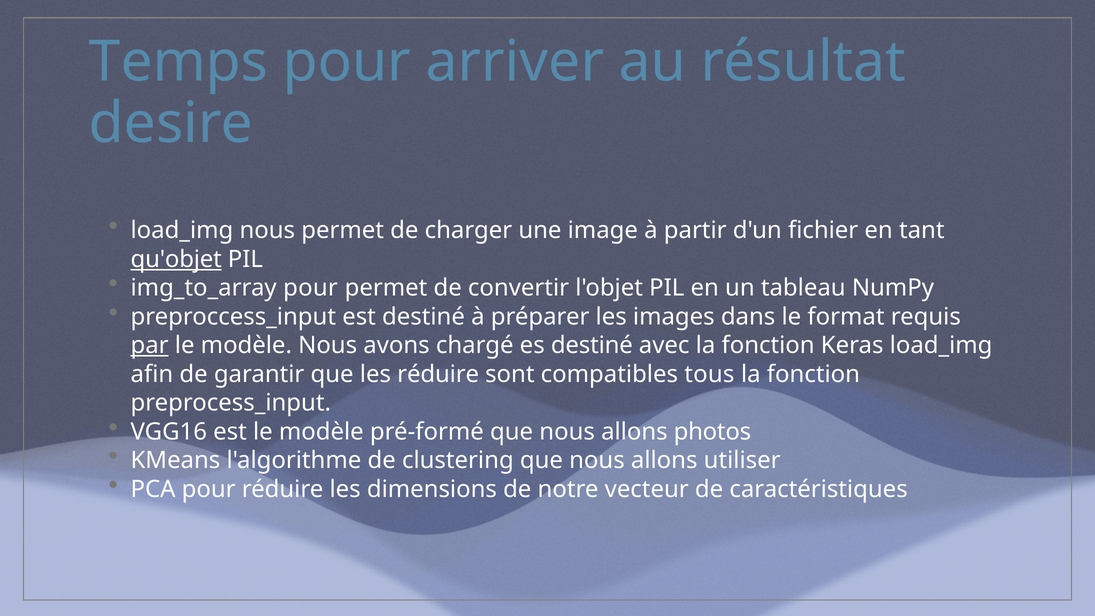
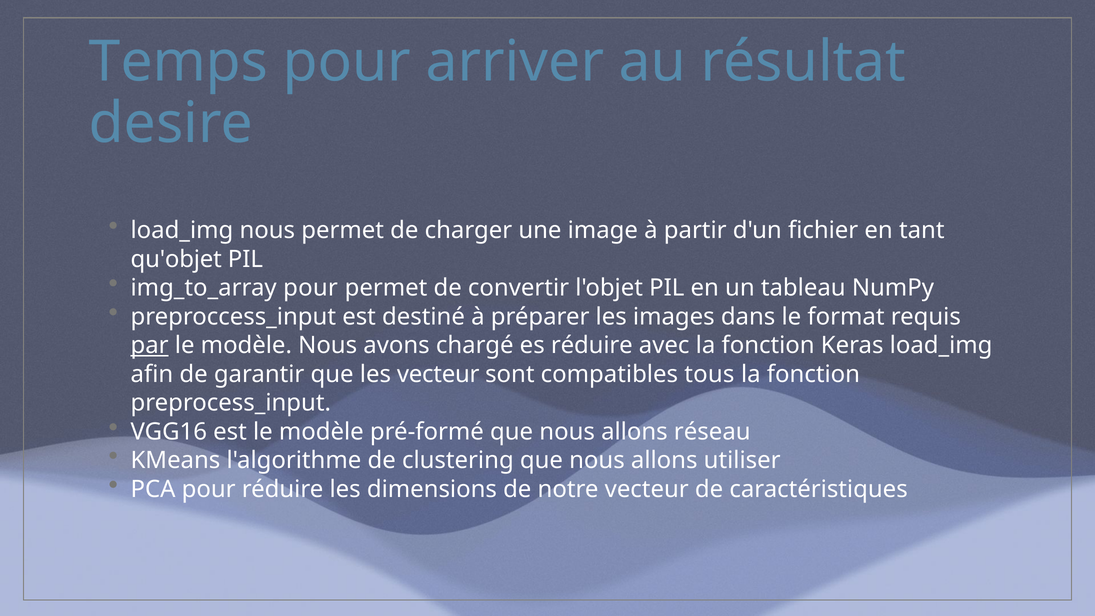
qu'objet underline: present -> none
es destiné: destiné -> réduire
les réduire: réduire -> vecteur
photos: photos -> réseau
